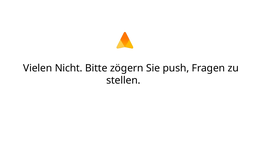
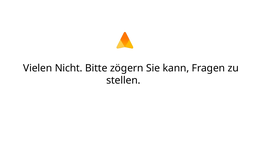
push: push -> kann
